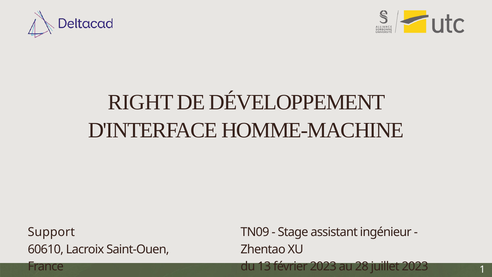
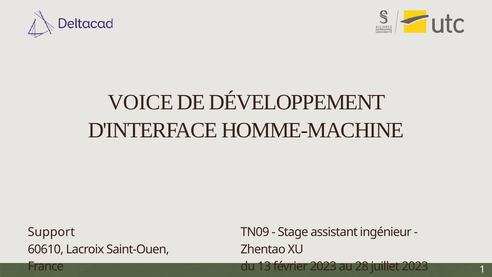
RIGHT: RIGHT -> VOICE
